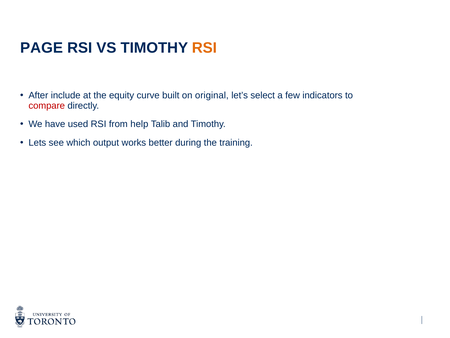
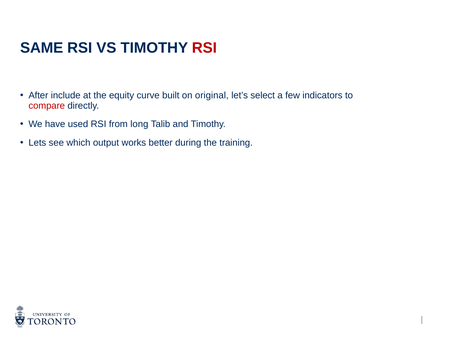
PAGE: PAGE -> SAME
RSI at (204, 48) colour: orange -> red
help: help -> long
